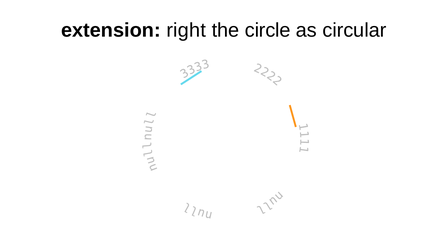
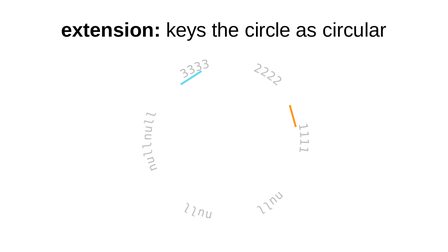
right: right -> keys
